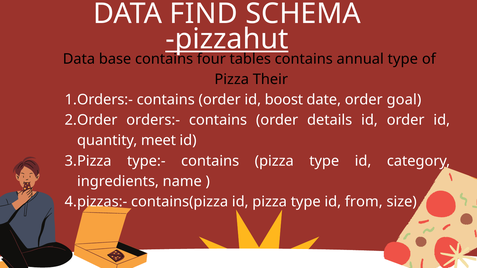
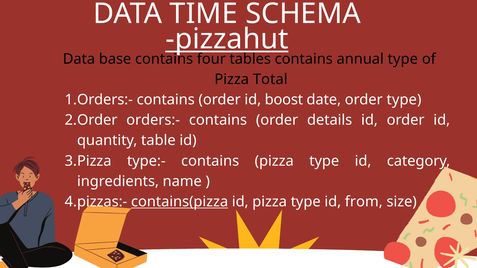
FIND: FIND -> TIME
Their: Their -> Total
order goal: goal -> type
meet: meet -> table
contains(pizza underline: none -> present
